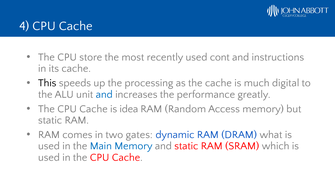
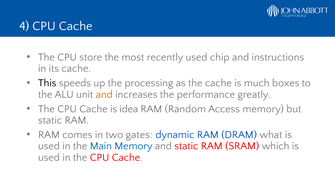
cont: cont -> chip
digital: digital -> boxes
and at (104, 94) colour: blue -> orange
